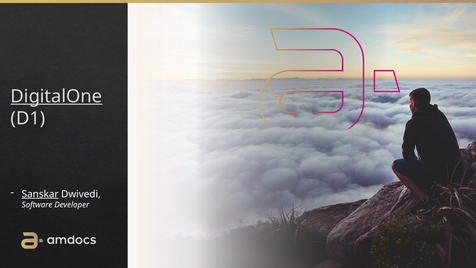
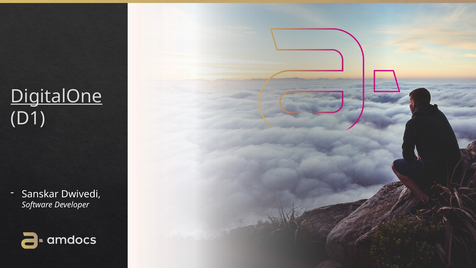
Sanskar underline: present -> none
